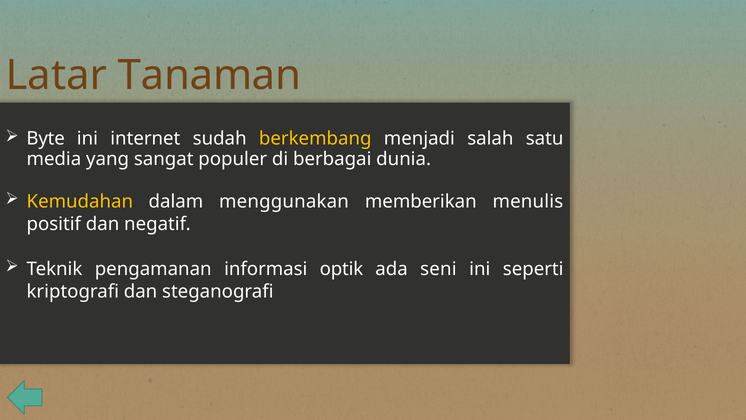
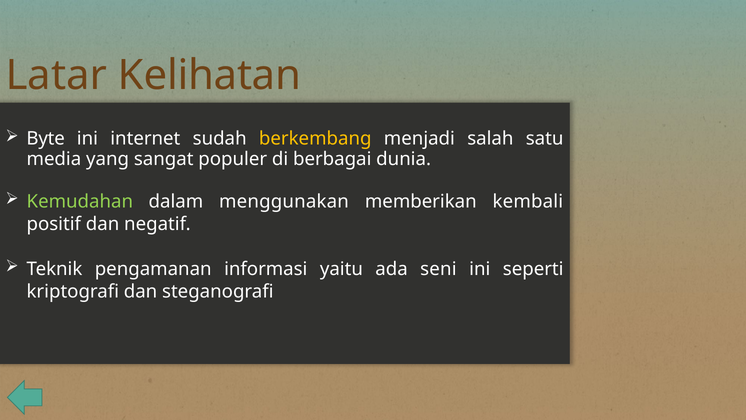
Tanaman: Tanaman -> Kelihatan
Kemudahan colour: yellow -> light green
menulis: menulis -> kembali
optik: optik -> yaitu
